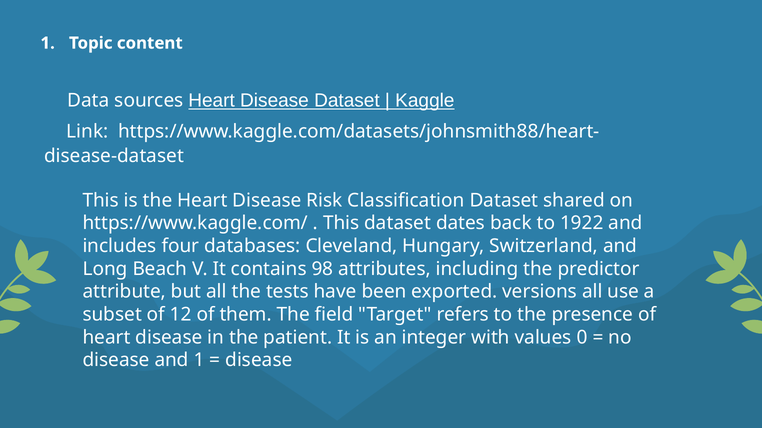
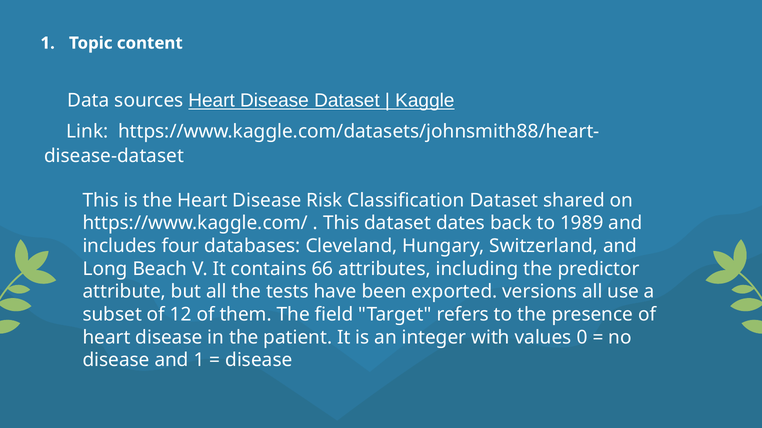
1922: 1922 -> 1989
98: 98 -> 66
